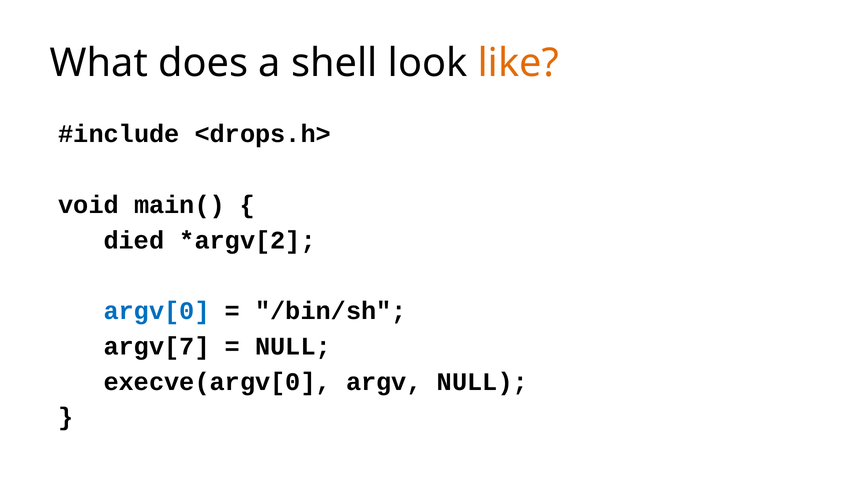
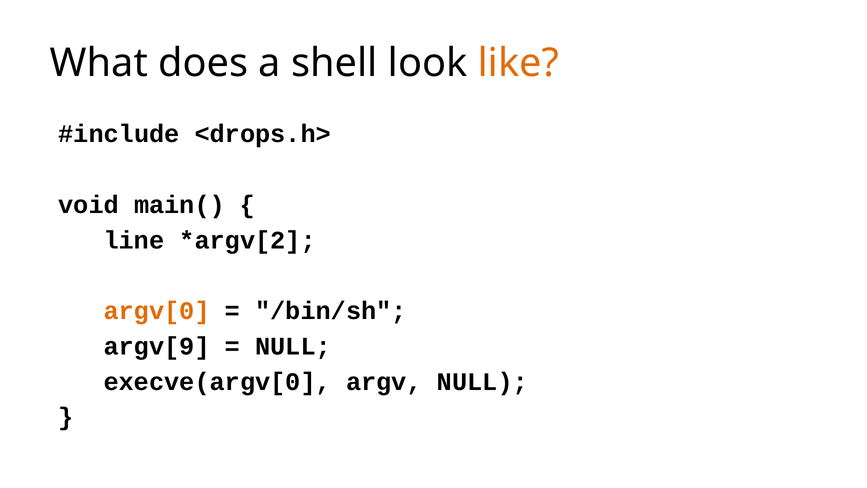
died: died -> line
argv[0 colour: blue -> orange
argv[7: argv[7 -> argv[9
